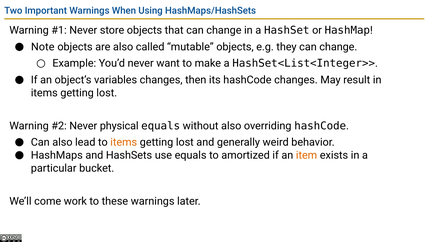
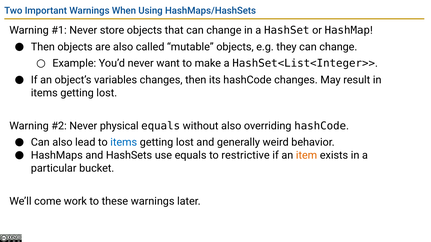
Note at (43, 47): Note -> Then
items at (124, 143) colour: orange -> blue
amortized: amortized -> restrictive
